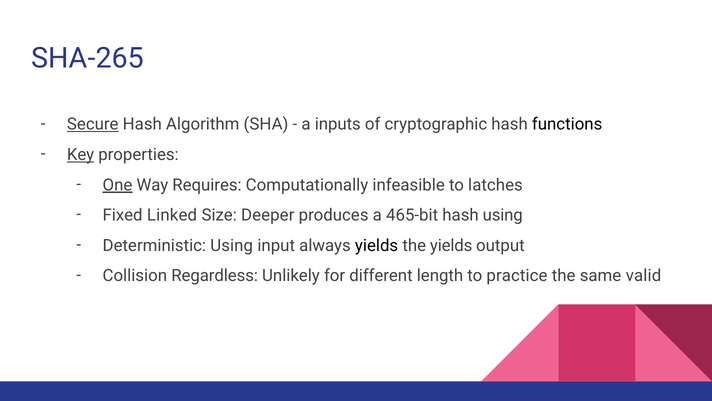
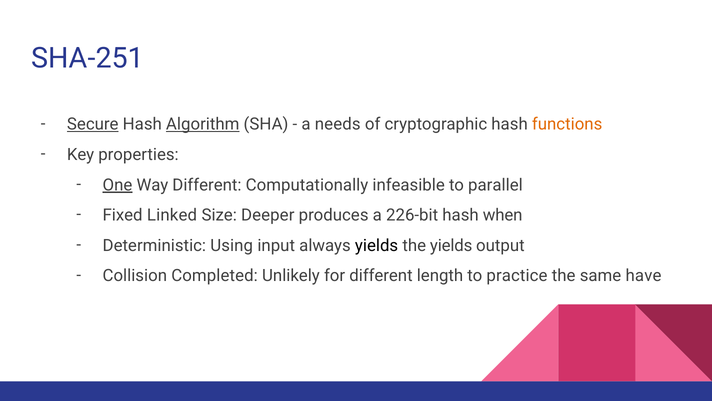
SHA-265: SHA-265 -> SHA-251
Algorithm underline: none -> present
inputs: inputs -> needs
functions colour: black -> orange
Key underline: present -> none
Way Requires: Requires -> Different
latches: latches -> parallel
465-bit: 465-bit -> 226-bit
hash using: using -> when
Regardless: Regardless -> Completed
valid: valid -> have
